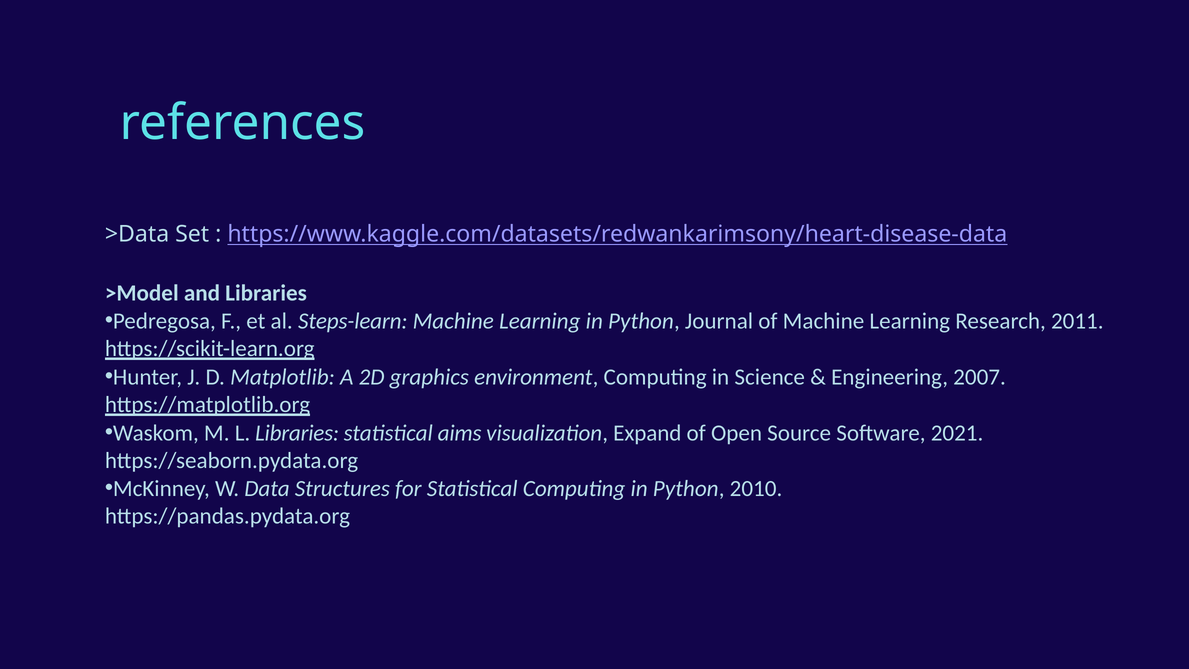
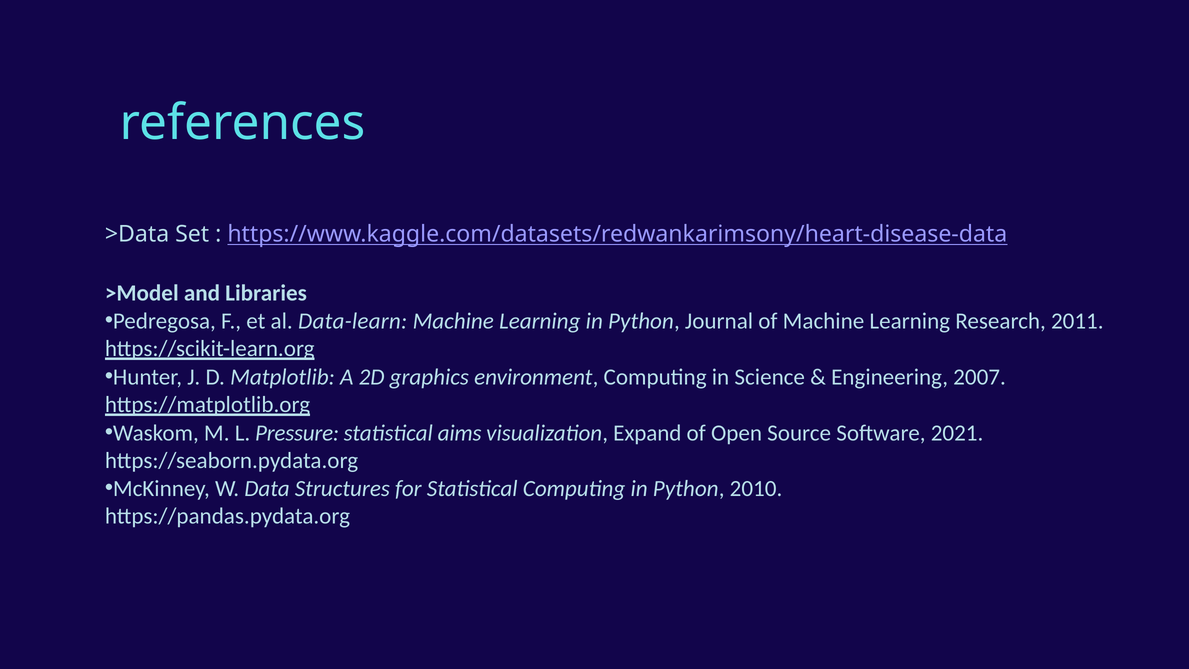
Steps-learn: Steps-learn -> Data-learn
L Libraries: Libraries -> Pressure
